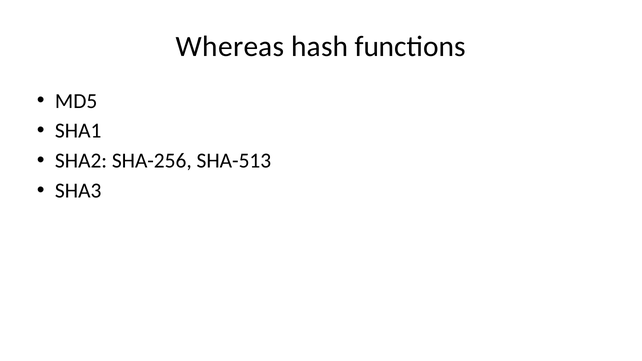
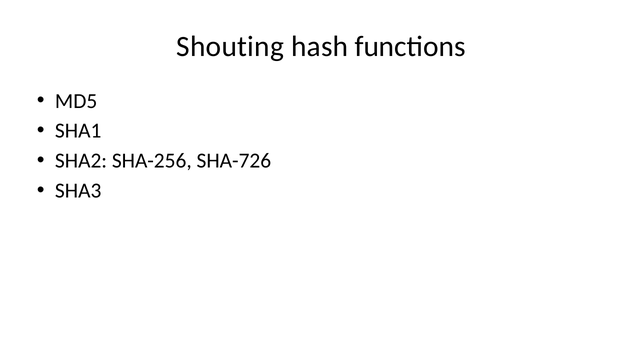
Whereas: Whereas -> Shouting
SHA-513: SHA-513 -> SHA-726
